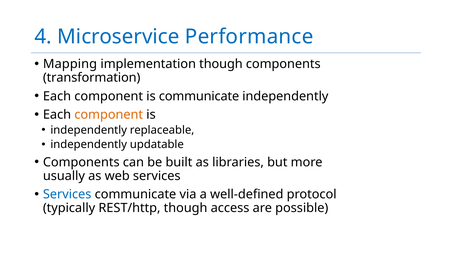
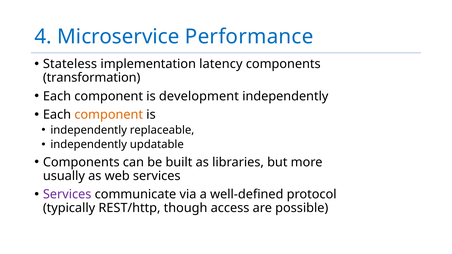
Mapping: Mapping -> Stateless
implementation though: though -> latency
is communicate: communicate -> development
Services at (67, 195) colour: blue -> purple
